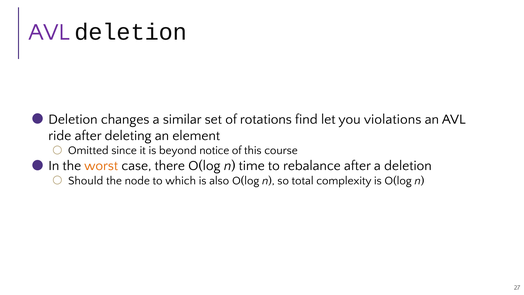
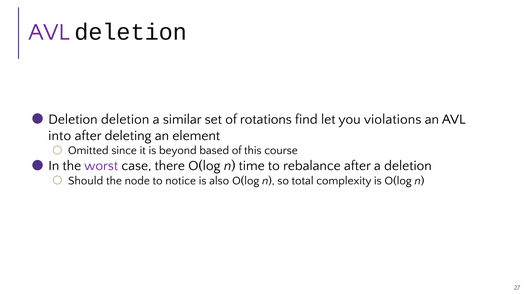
Deletion changes: changes -> deletion
ride: ride -> into
notice: notice -> based
worst colour: orange -> purple
which: which -> notice
